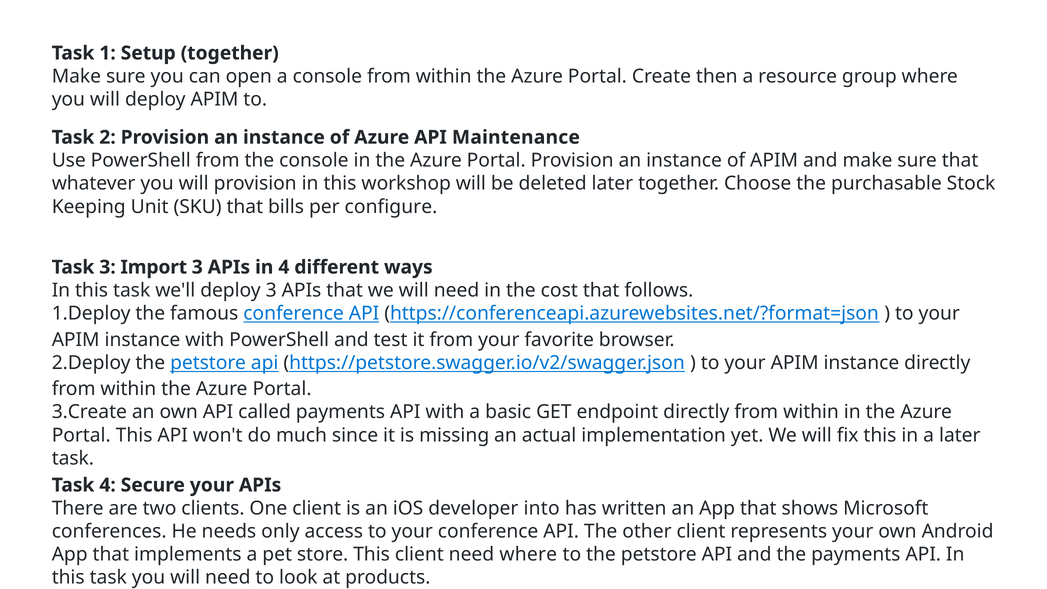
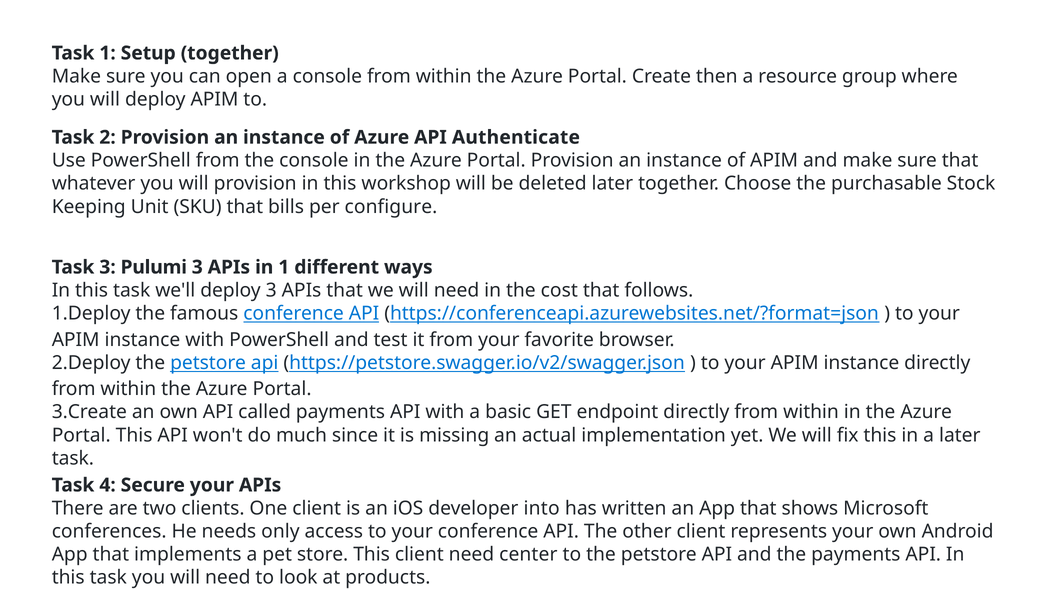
Maintenance: Maintenance -> Authenticate
Import: Import -> Pulumi
in 4: 4 -> 1
need where: where -> center
